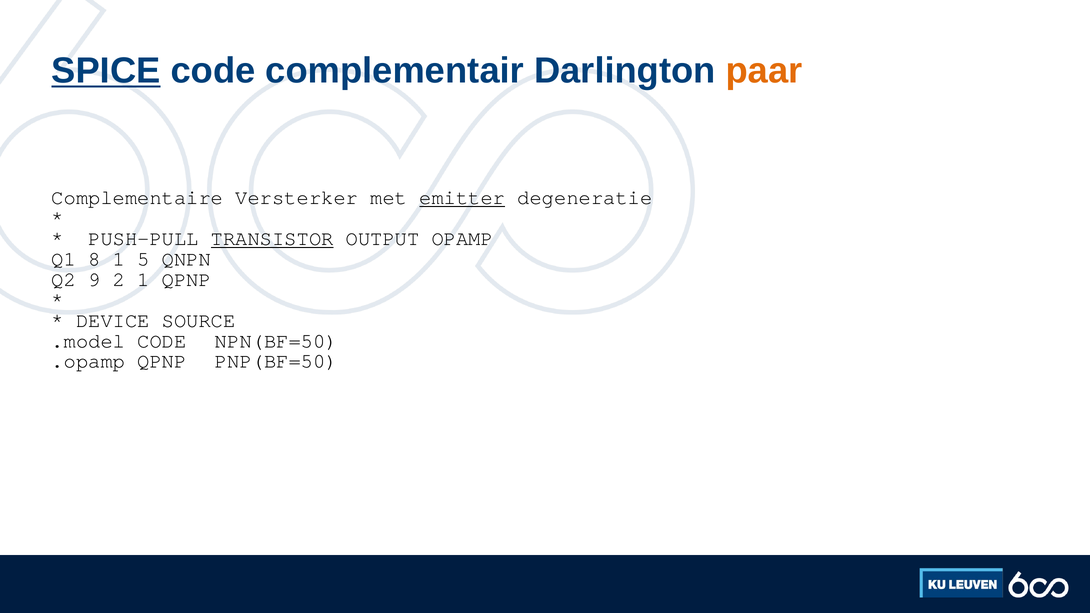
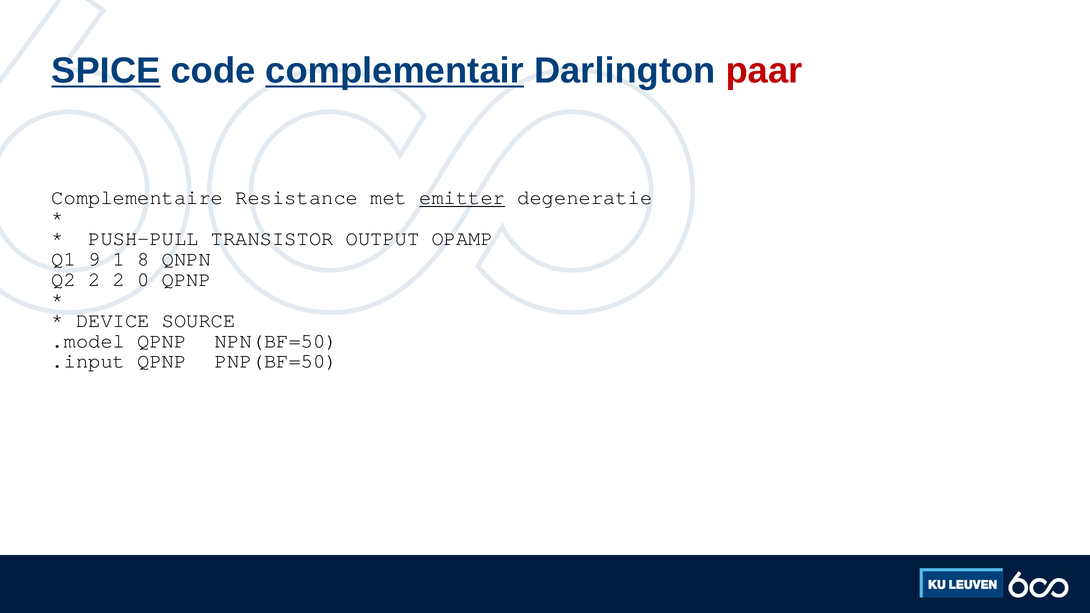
complementair underline: none -> present
paar colour: orange -> red
Versterker: Versterker -> Resistance
TRANSISTOR underline: present -> none
8: 8 -> 9
5: 5 -> 8
Q2 9: 9 -> 2
2 1: 1 -> 0
.model CODE: CODE -> QPNP
.opamp: .opamp -> .input
